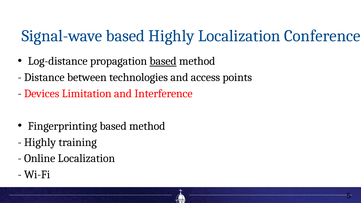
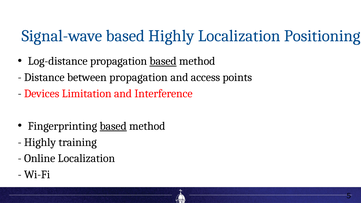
Conference: Conference -> Positioning
between technologies: technologies -> propagation
based at (113, 126) underline: none -> present
